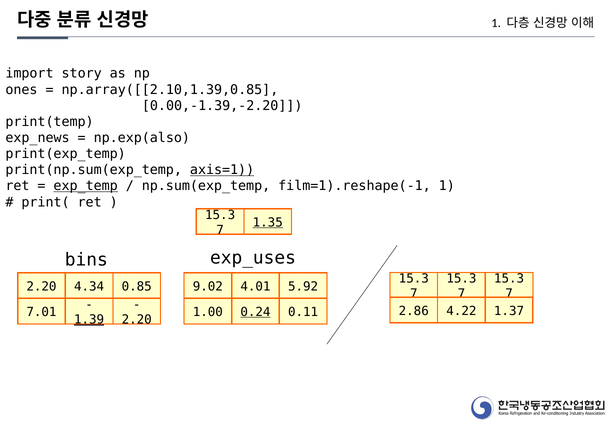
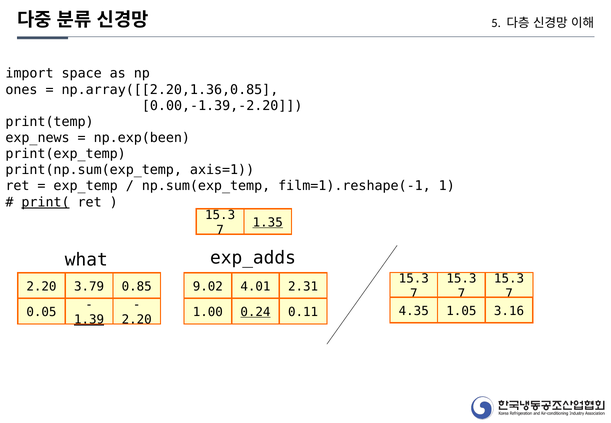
1 at (496, 23): 1 -> 5
story: story -> space
np.array([[2.10,1.39,0.85: np.array([[2.10,1.39,0.85 -> np.array([[2.20,1.36,0.85
np.exp(also: np.exp(also -> np.exp(been
axis=1 underline: present -> none
exp_temp underline: present -> none
print( underline: none -> present
exp_uses: exp_uses -> exp_adds
bins: bins -> what
4.34: 4.34 -> 3.79
5.92: 5.92 -> 2.31
2.86: 2.86 -> 4.35
4.22: 4.22 -> 1.05
1.37: 1.37 -> 3.16
7.01: 7.01 -> 0.05
